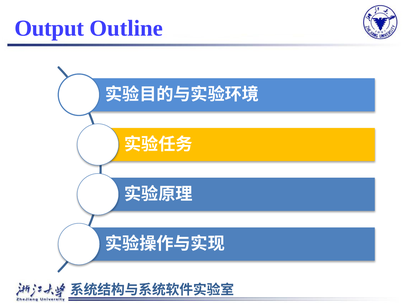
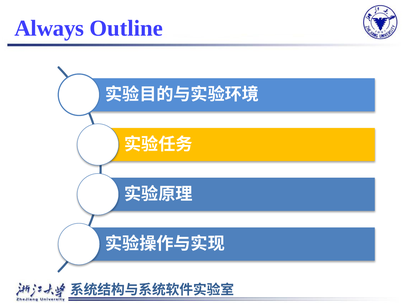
Output: Output -> Always
